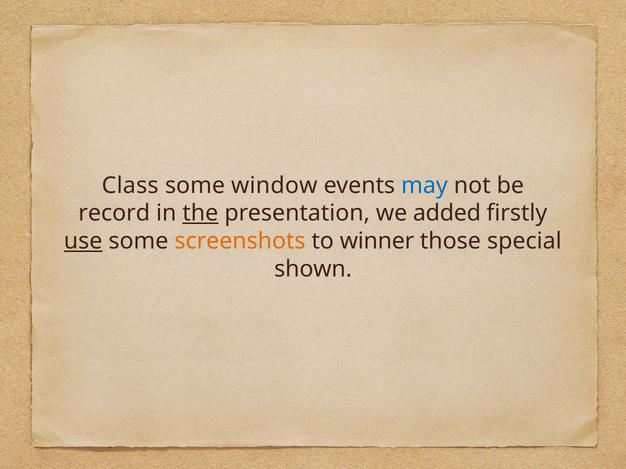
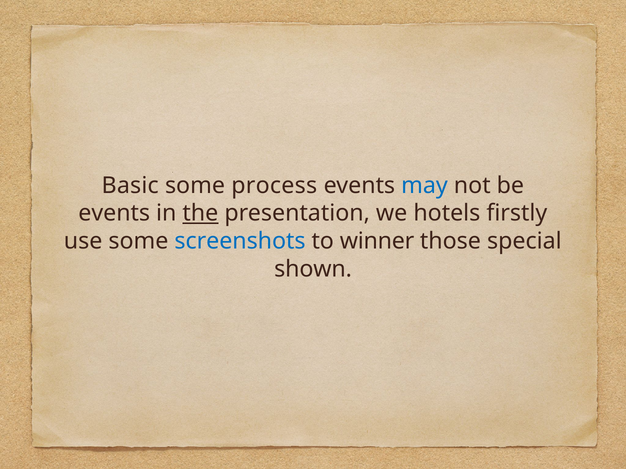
Class: Class -> Basic
window: window -> process
record at (114, 214): record -> events
added: added -> hotels
use underline: present -> none
screenshots colour: orange -> blue
